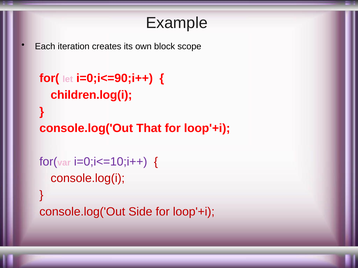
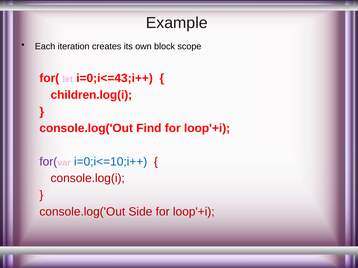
i=0;i<=90;i++: i=0;i<=90;i++ -> i=0;i<=43;i++
That: That -> Find
i=0;i<=10;i++ colour: purple -> blue
